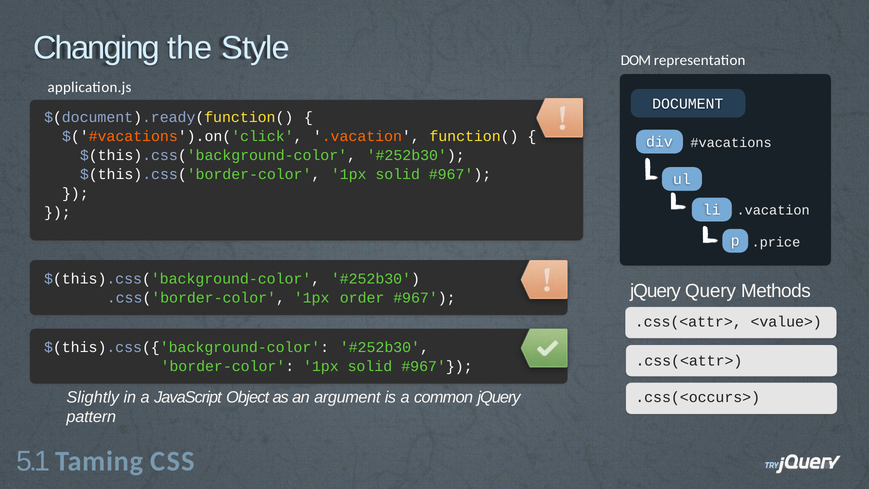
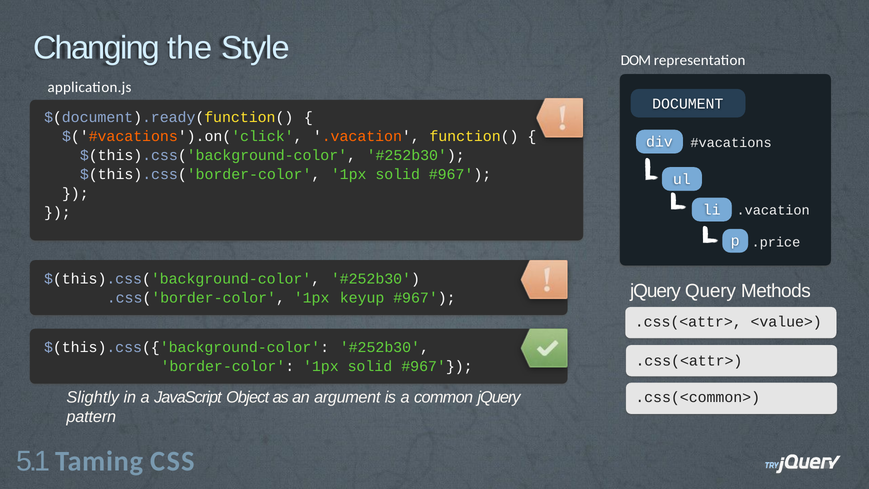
order: order -> keyup
.css(<occurs>: .css(<occurs> -> .css(<common>
